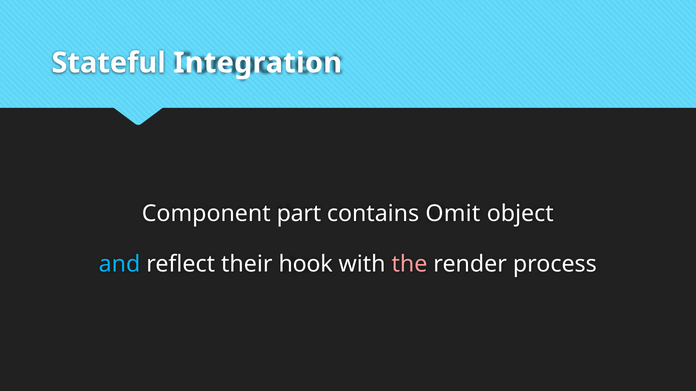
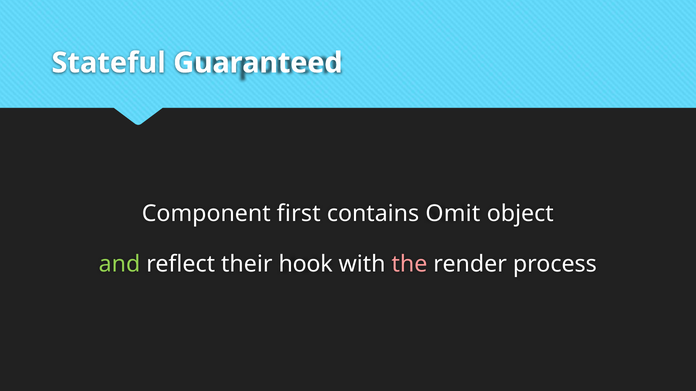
Integration: Integration -> Guaranteed
part: part -> first
and colour: light blue -> light green
